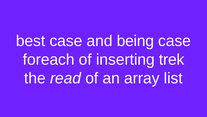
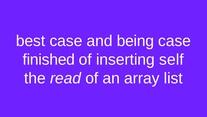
foreach: foreach -> finished
trek: trek -> self
